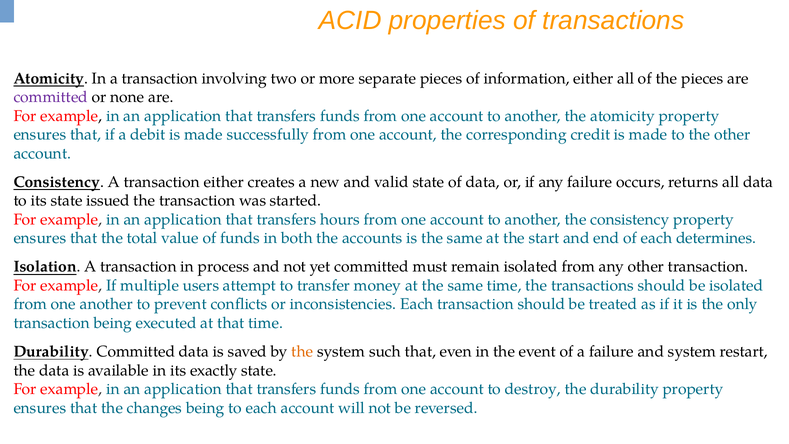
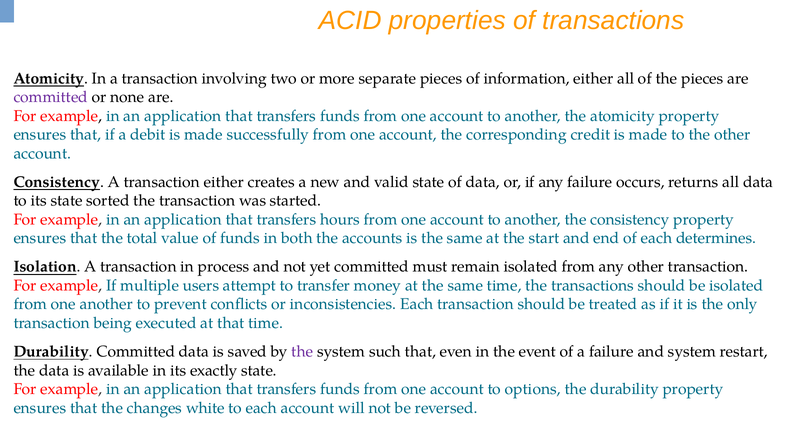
issued: issued -> sorted
the at (302, 352) colour: orange -> purple
destroy: destroy -> options
changes being: being -> white
